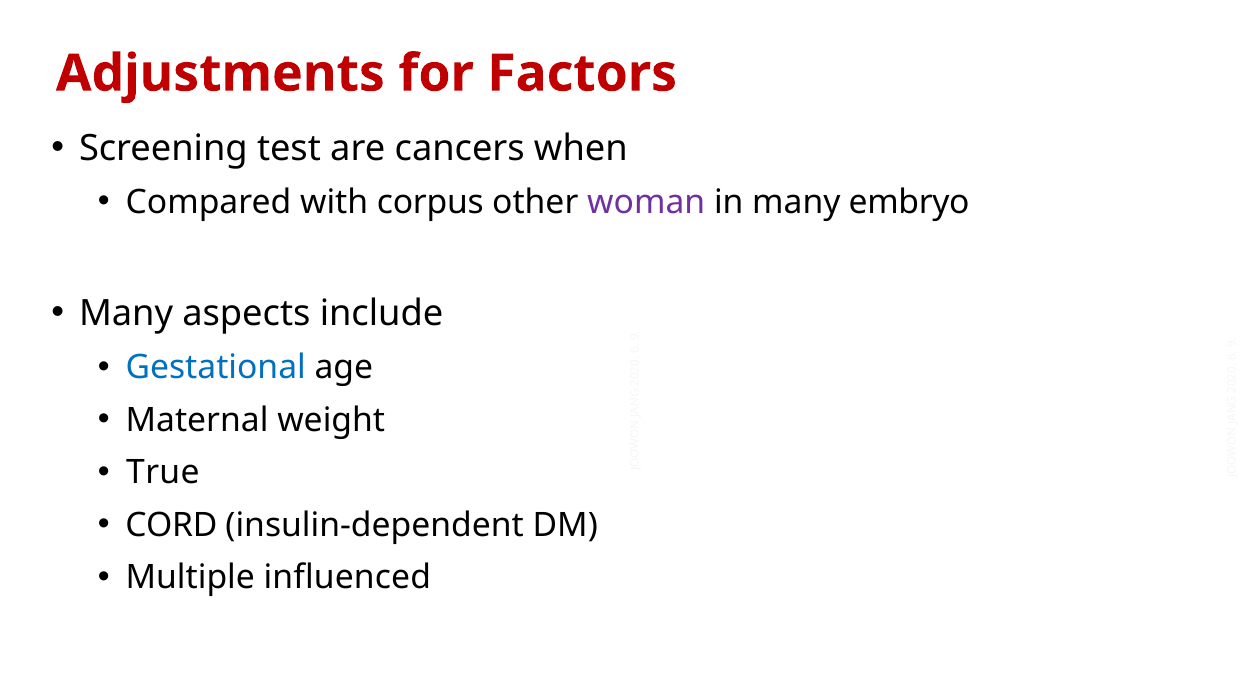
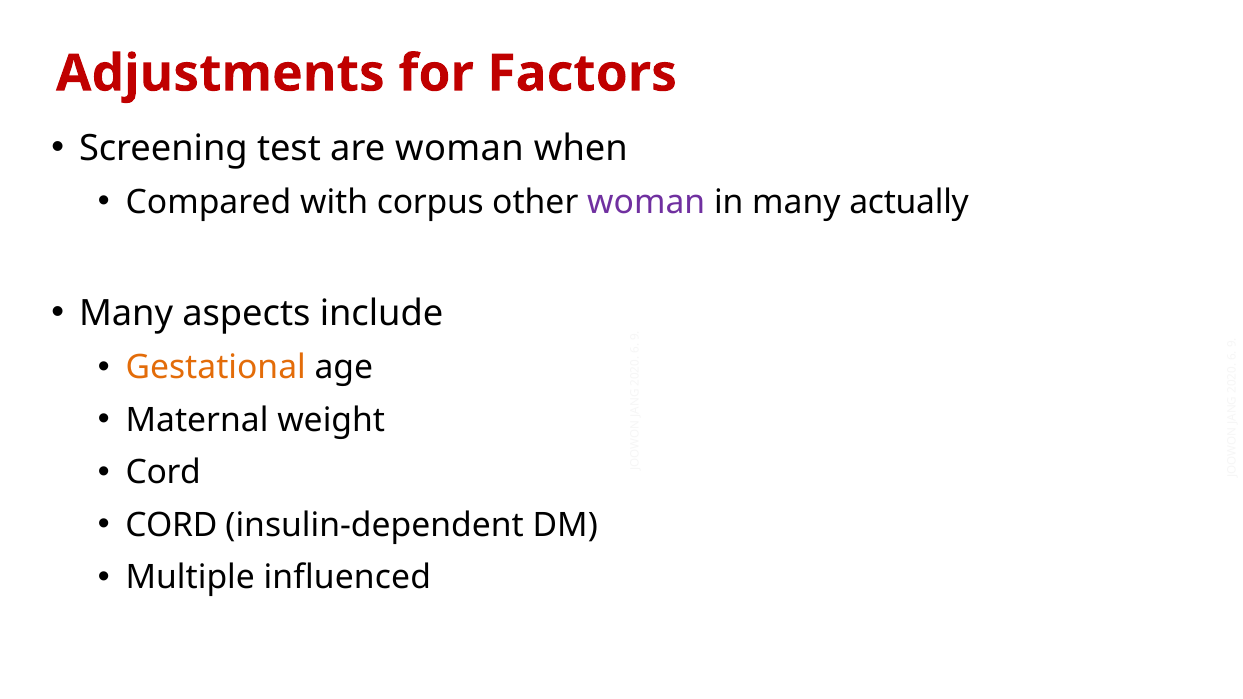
are cancers: cancers -> woman
embryo: embryo -> actually
Gestational colour: blue -> orange
True at (163, 473): True -> Cord
